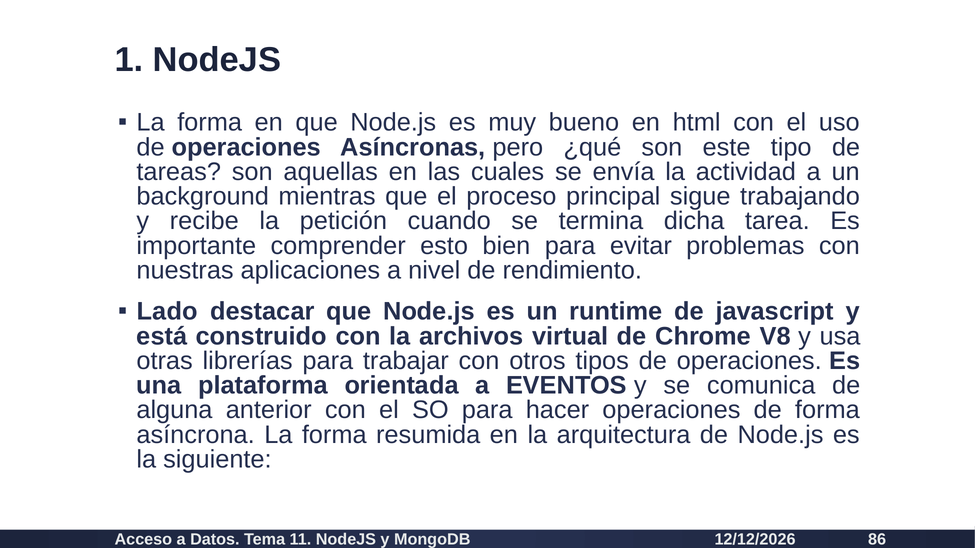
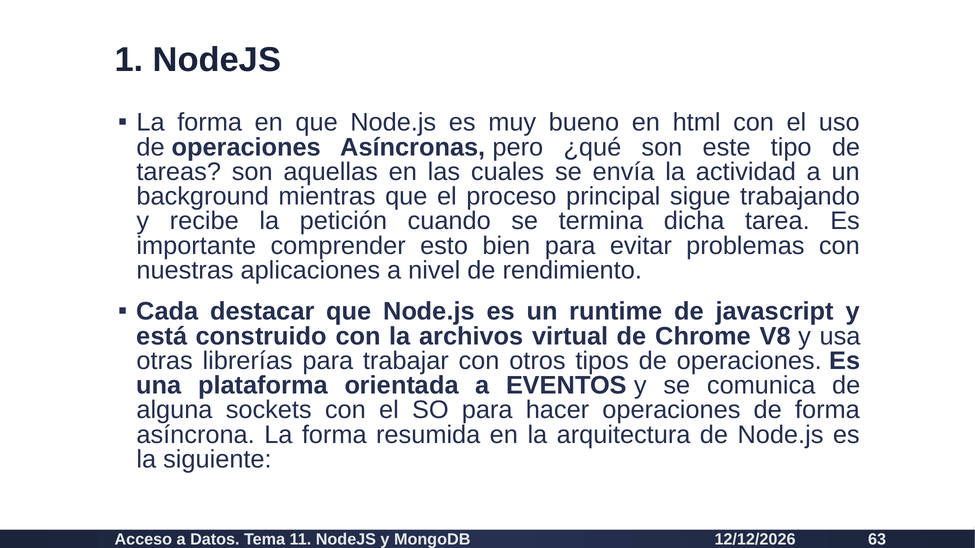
Lado: Lado -> Cada
anterior: anterior -> sockets
86: 86 -> 63
